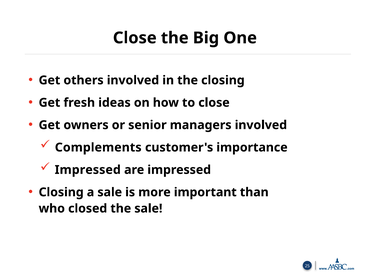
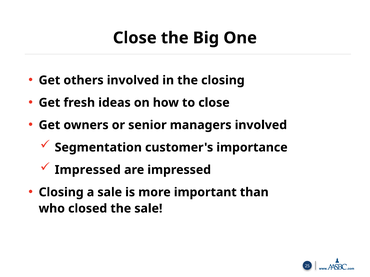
Complements: Complements -> Segmentation
